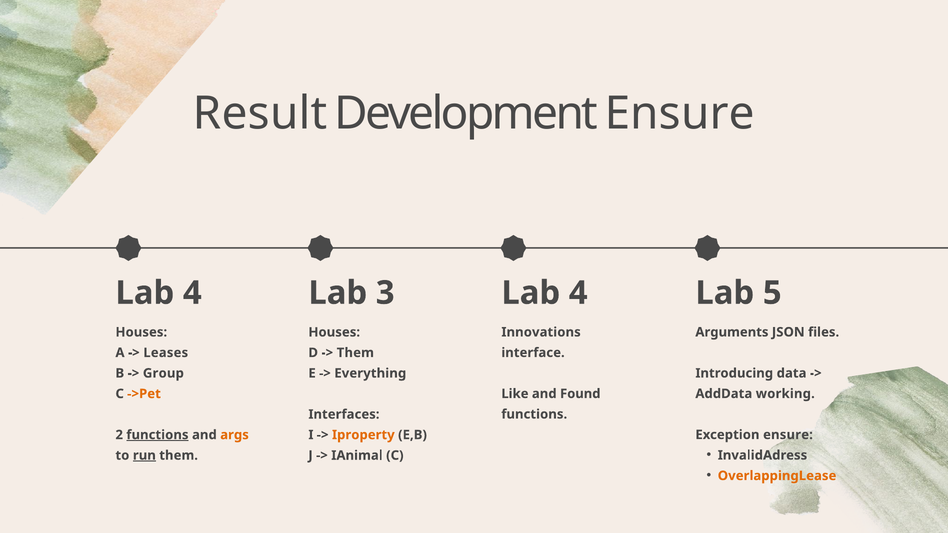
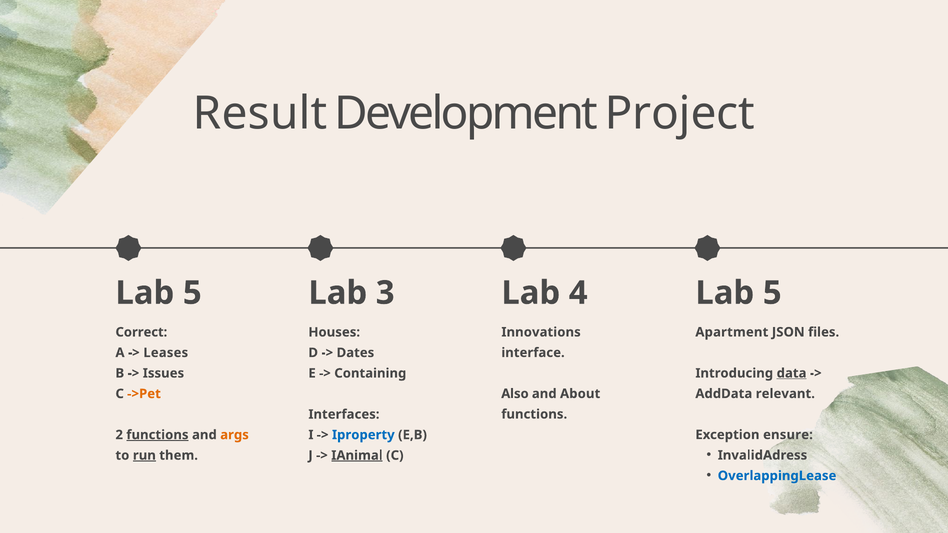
Development Ensure: Ensure -> Project
4 at (192, 293): 4 -> 5
Arguments: Arguments -> Apartment
Houses at (141, 332): Houses -> Correct
Them at (355, 353): Them -> Dates
data underline: none -> present
Group: Group -> Issues
Everything: Everything -> Containing
Like: Like -> Also
Found: Found -> About
working: working -> relevant
Iproperty colour: orange -> blue
IAnimal underline: none -> present
OverlappingLease colour: orange -> blue
